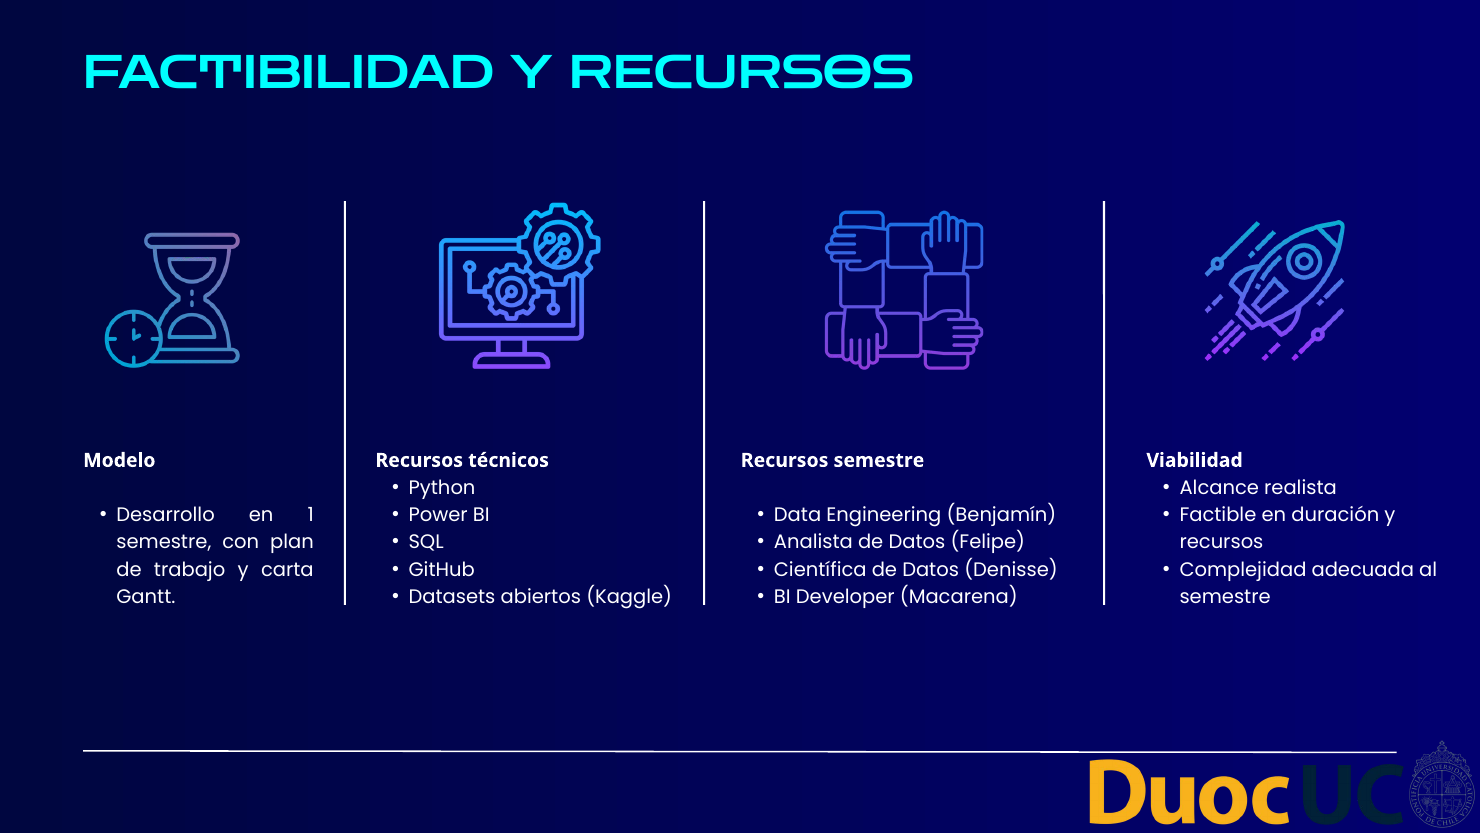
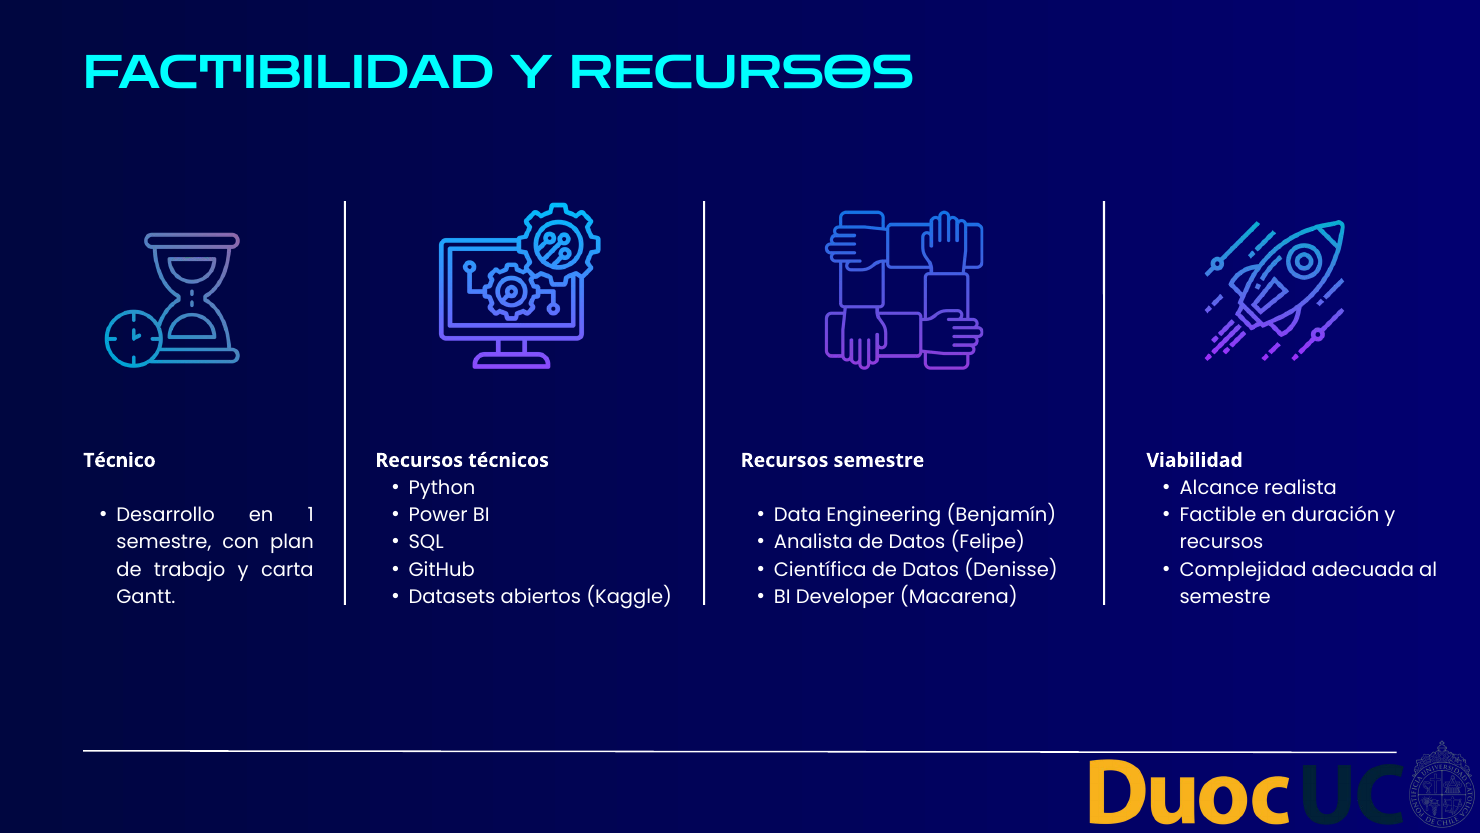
Modelo: Modelo -> Técnico
